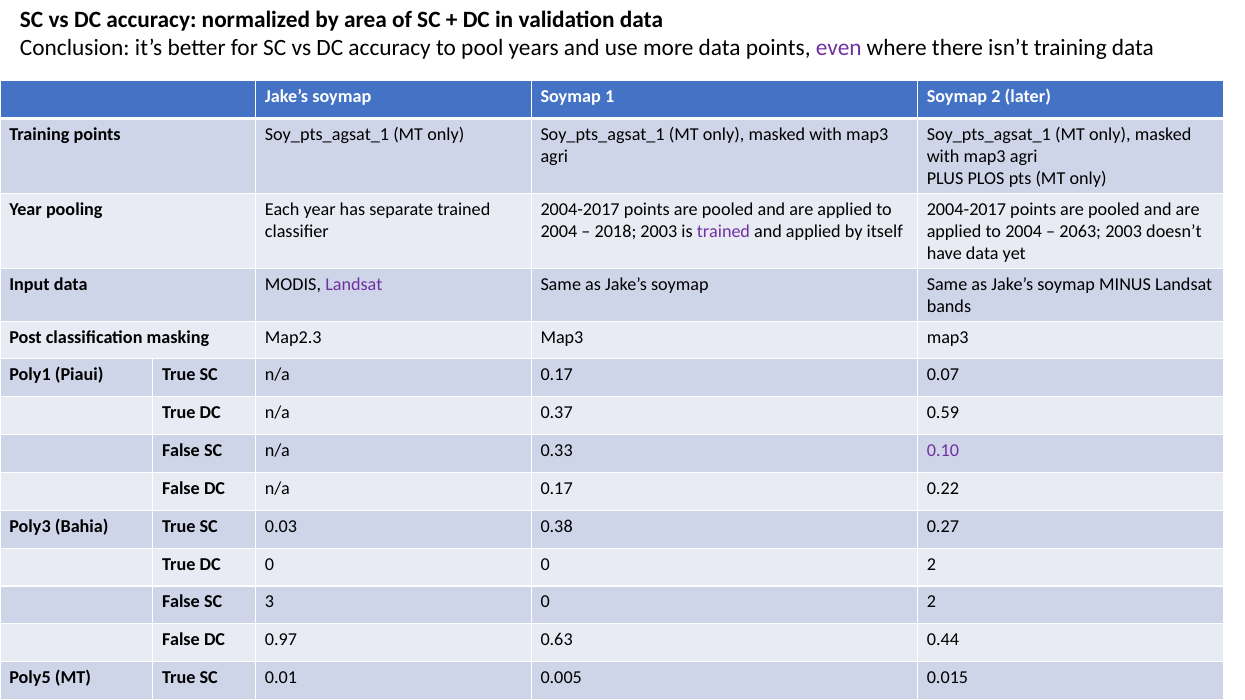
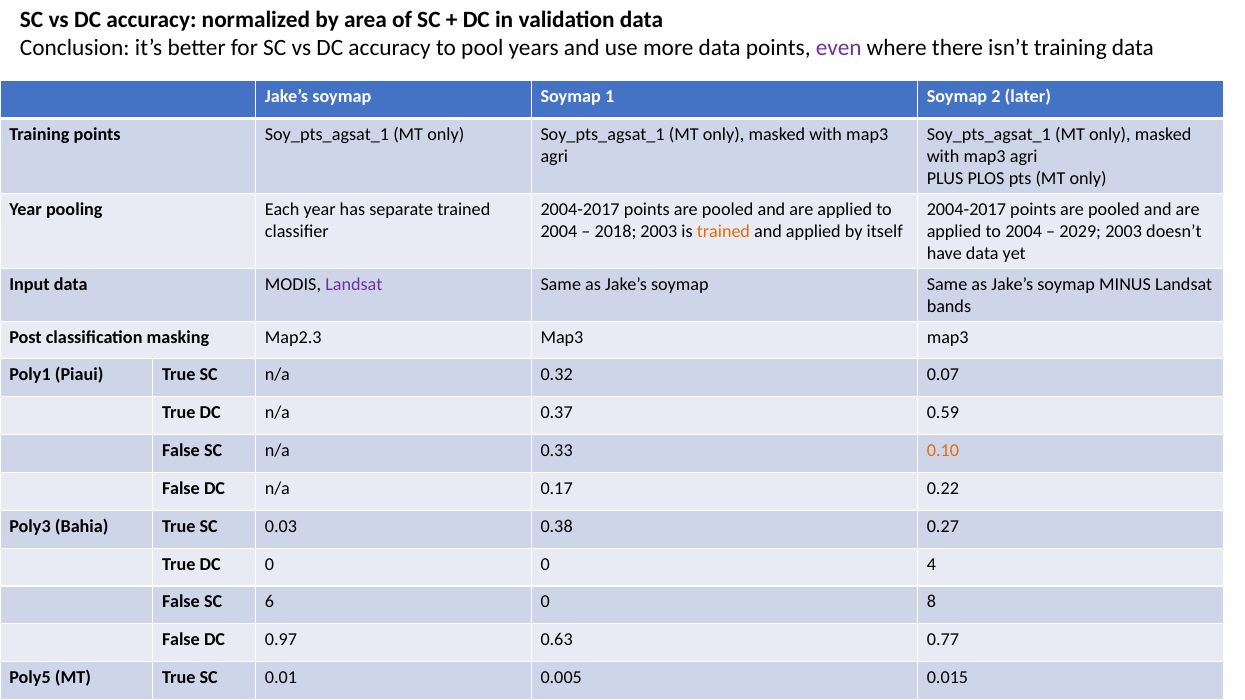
trained at (723, 232) colour: purple -> orange
2063: 2063 -> 2029
SC n/a 0.17: 0.17 -> 0.32
0.10 colour: purple -> orange
0 0 2: 2 -> 4
3: 3 -> 6
2 at (931, 602): 2 -> 8
0.44: 0.44 -> 0.77
